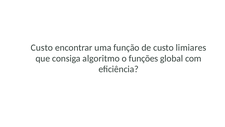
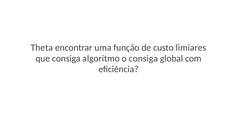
Custo at (42, 48): Custo -> Theta
o funções: funções -> consiga
